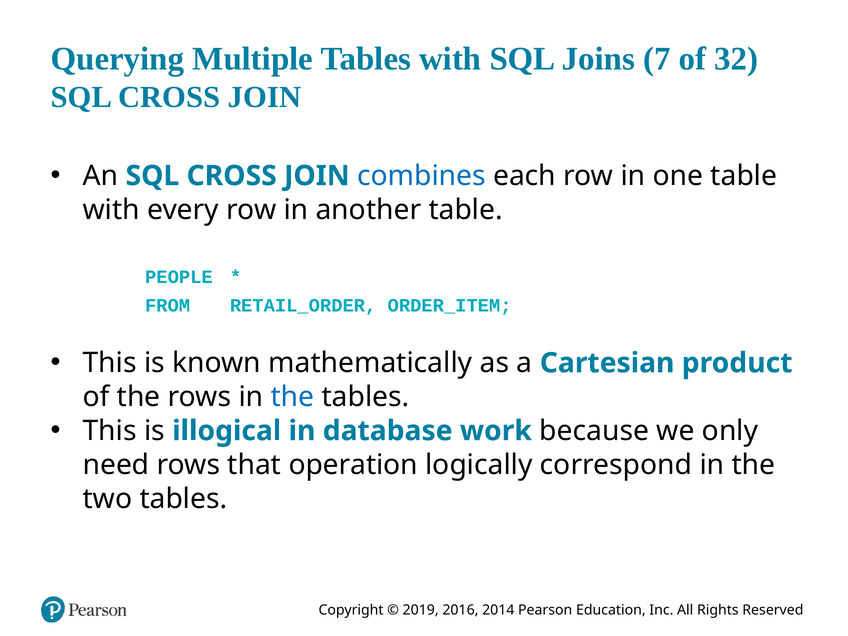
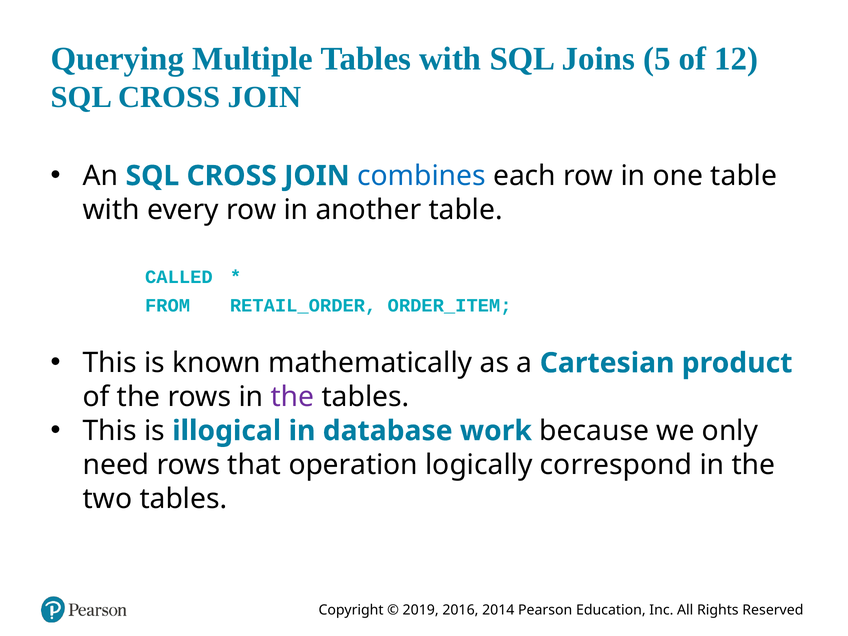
7: 7 -> 5
32: 32 -> 12
PEOPLE: PEOPLE -> CALLED
the at (292, 397) colour: blue -> purple
